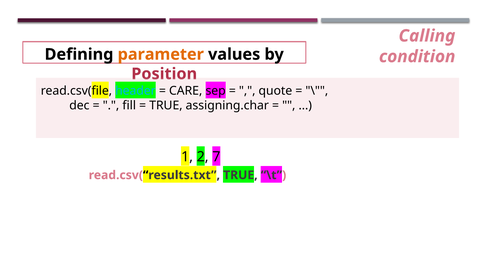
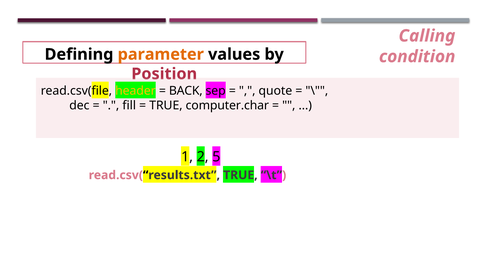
header colour: light blue -> yellow
CARE: CARE -> BACK
assigning.char: assigning.char -> computer.char
7: 7 -> 5
